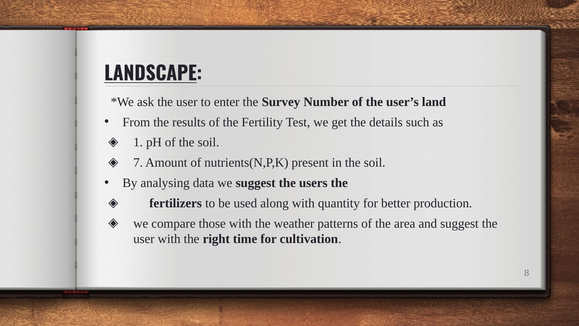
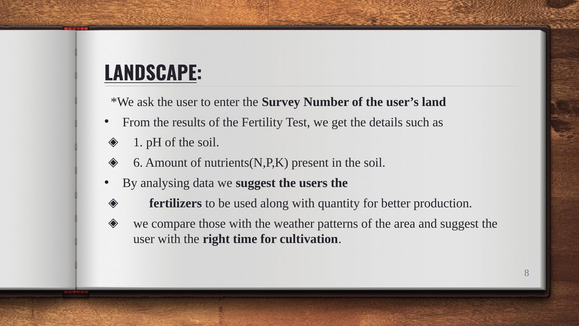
7: 7 -> 6
